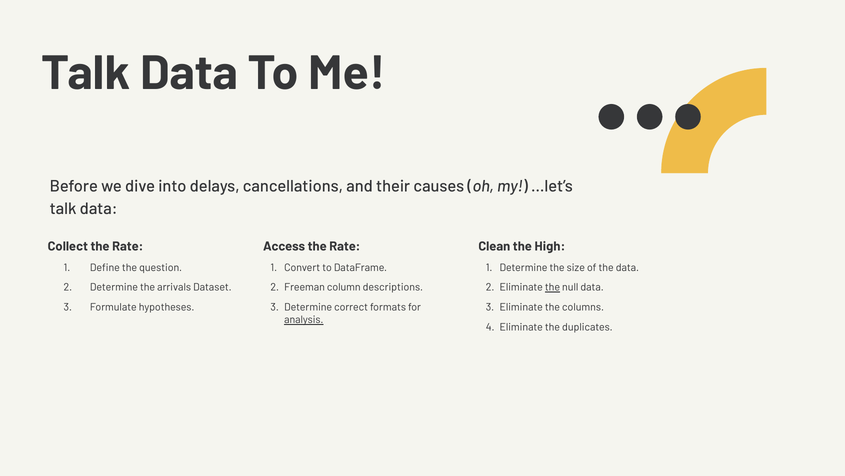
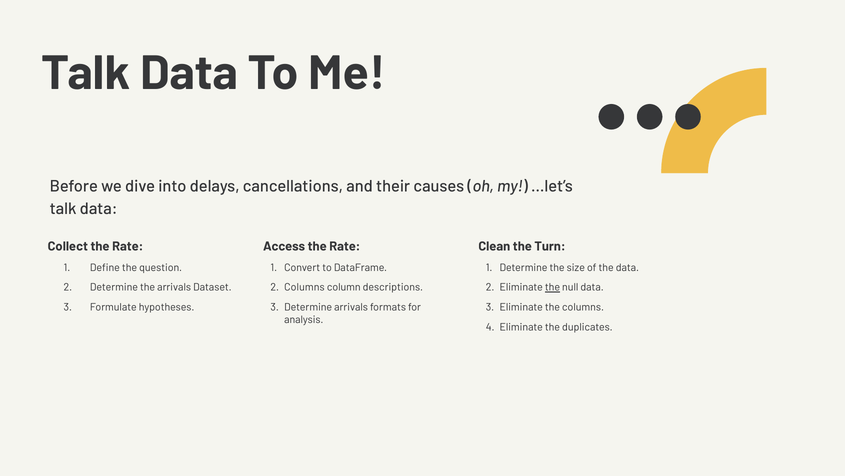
High: High -> Turn
Freeman at (305, 287): Freeman -> Columns
Determine correct: correct -> arrivals
analysis underline: present -> none
